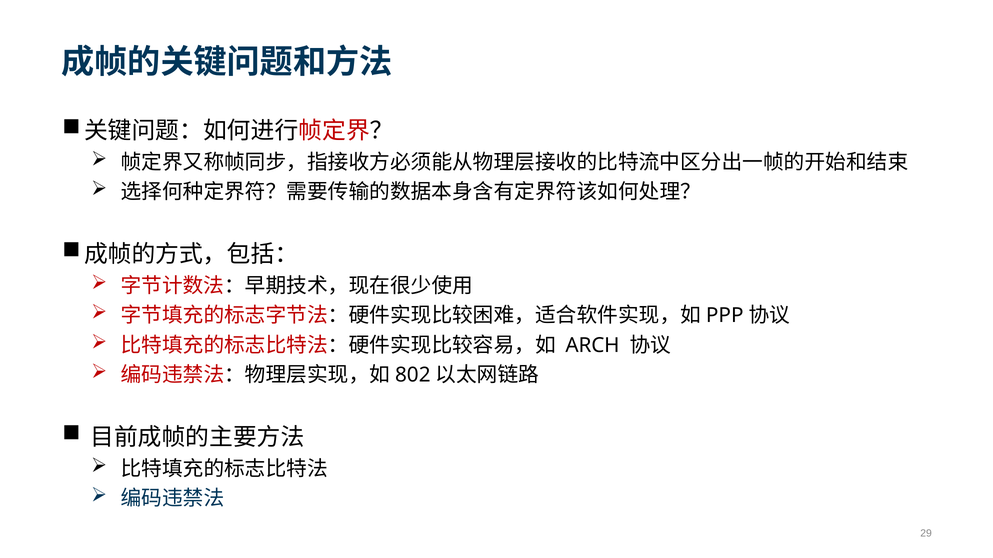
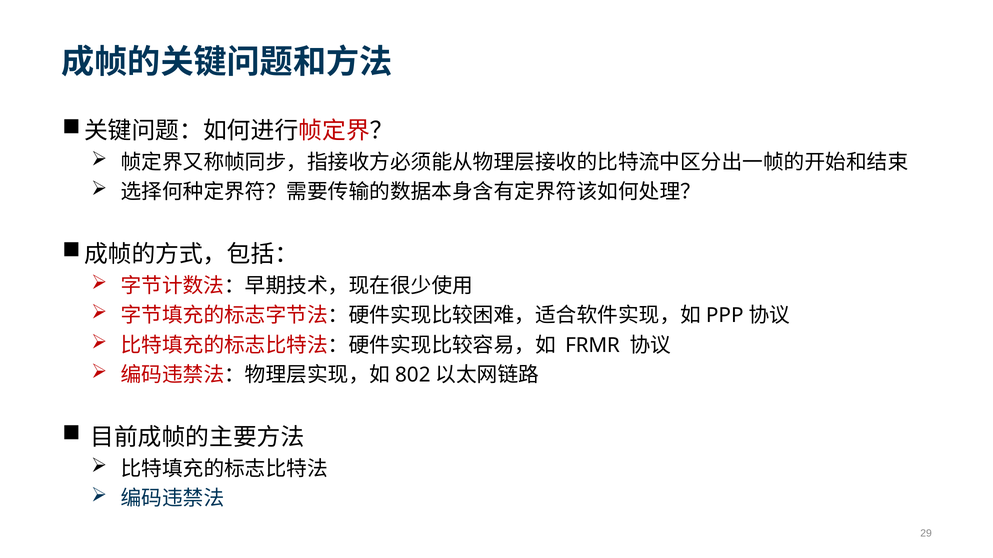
ARCH: ARCH -> FRMR
